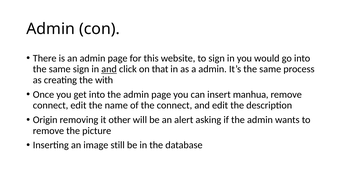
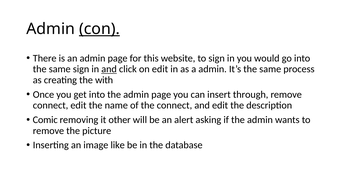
con underline: none -> present
on that: that -> edit
manhua: manhua -> through
Origin: Origin -> Comic
still: still -> like
